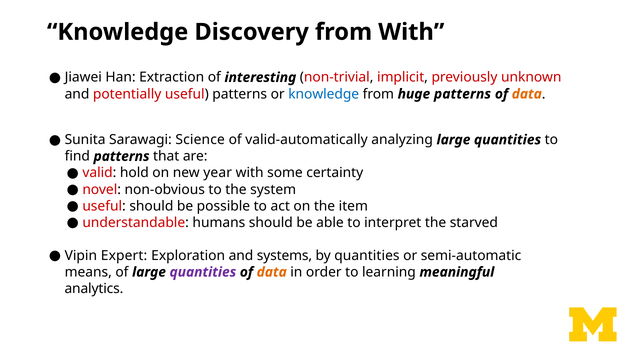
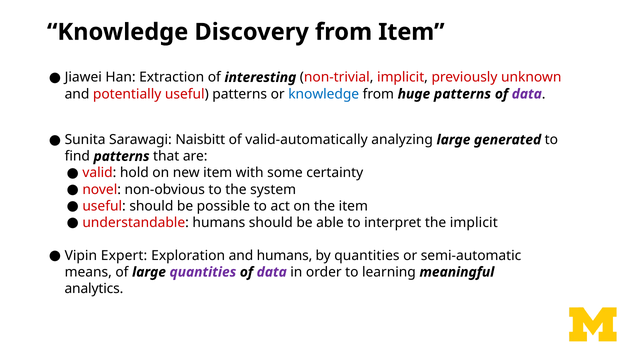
from With: With -> Item
data at (527, 94) colour: orange -> purple
Science: Science -> Naisbitt
analyzing large quantities: quantities -> generated
new year: year -> item
the starved: starved -> implicit
and systems: systems -> humans
data at (272, 272) colour: orange -> purple
